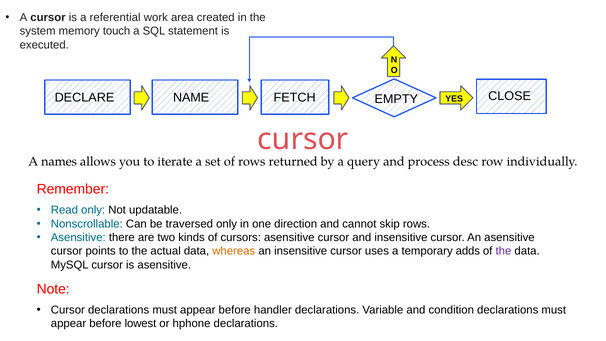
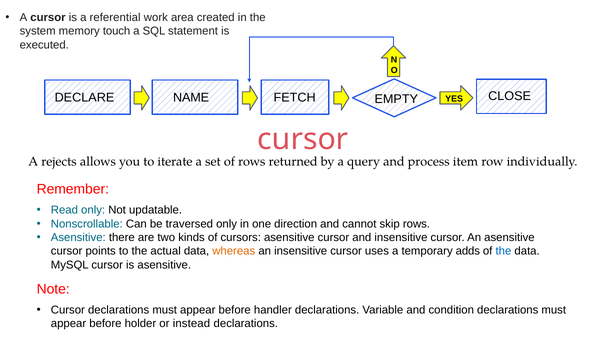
names: names -> rejects
desc: desc -> item
the at (503, 251) colour: purple -> blue
lowest: lowest -> holder
hphone: hphone -> instead
